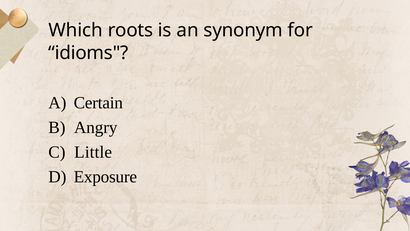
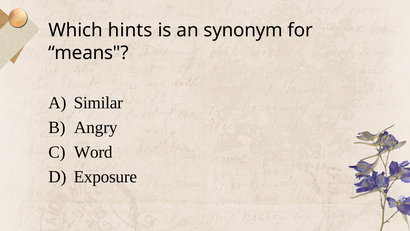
roots: roots -> hints
idioms: idioms -> means
Certain: Certain -> Similar
Little: Little -> Word
